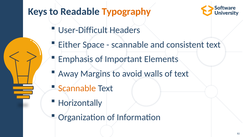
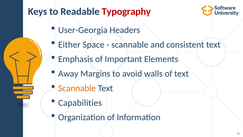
Typography colour: orange -> red
User-Difficult: User-Difficult -> User-Georgia
Horizontally: Horizontally -> Capabilities
